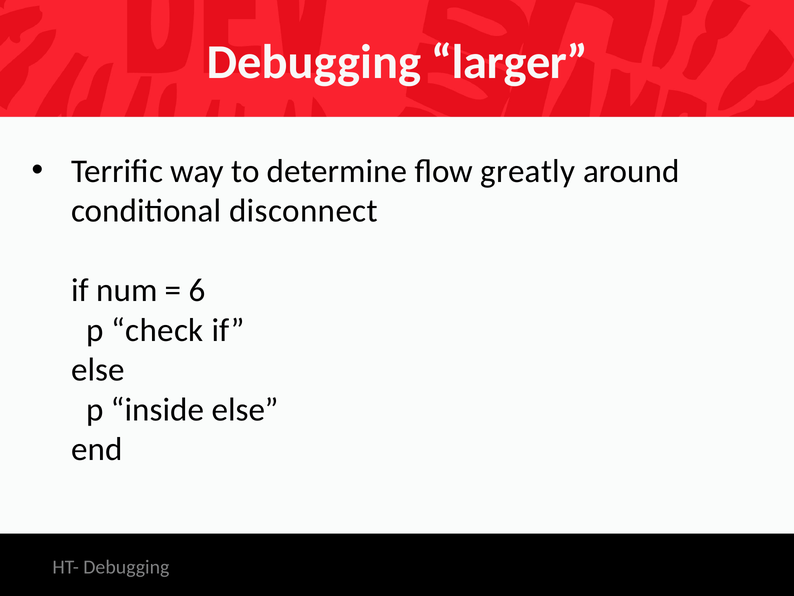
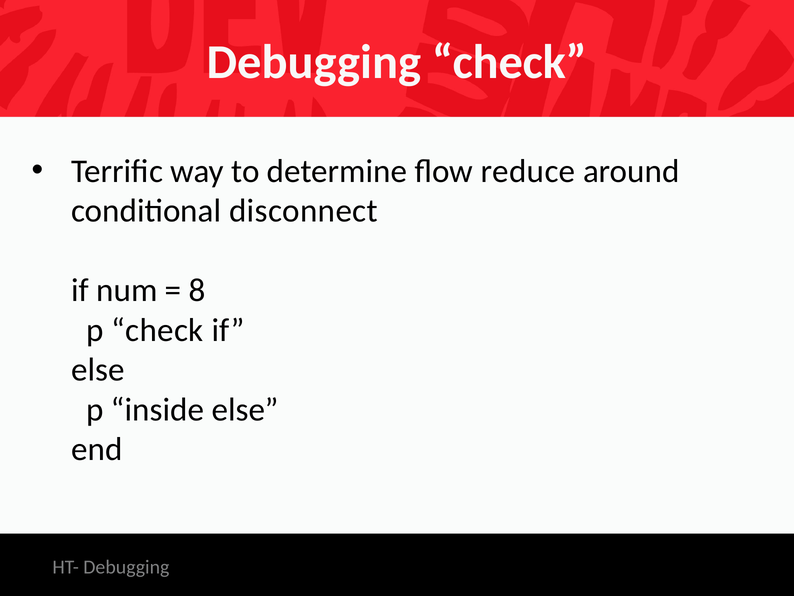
Debugging larger: larger -> check
greatly: greatly -> reduce
6: 6 -> 8
